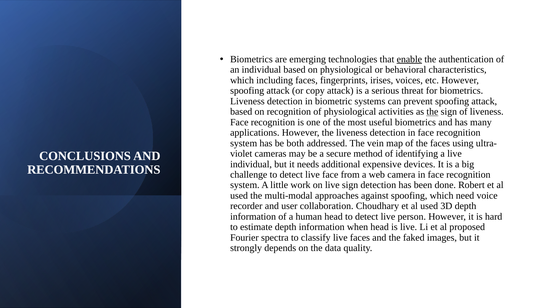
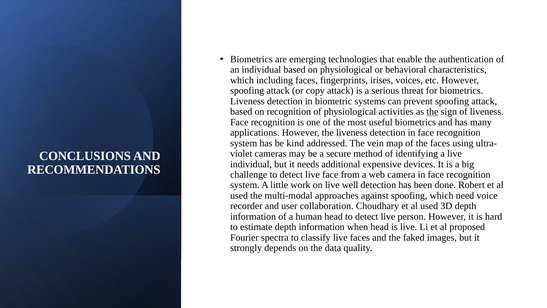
enable underline: present -> none
both: both -> kind
live sign: sign -> well
